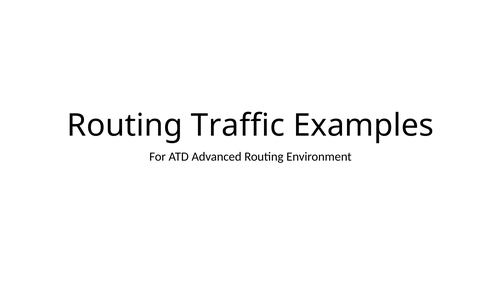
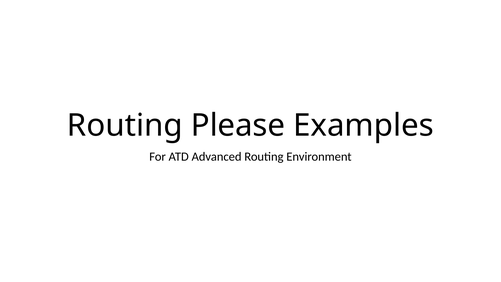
Traffic: Traffic -> Please
